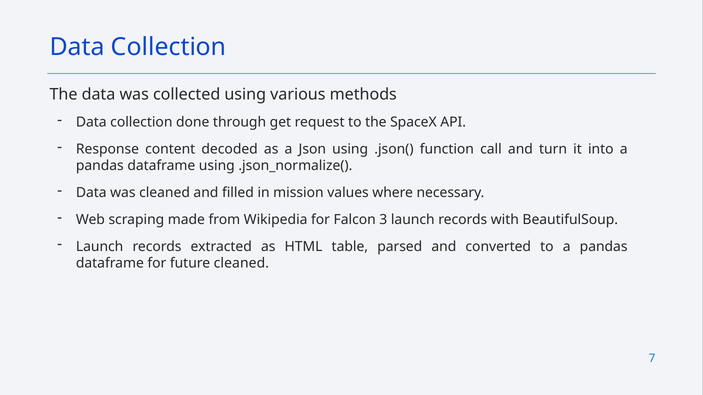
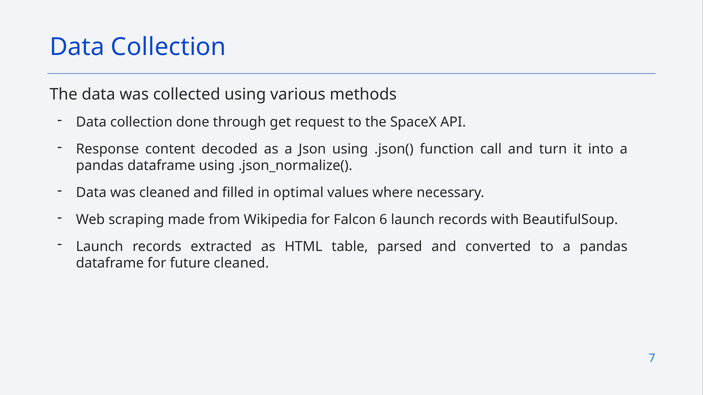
mission: mission -> optimal
3: 3 -> 6
